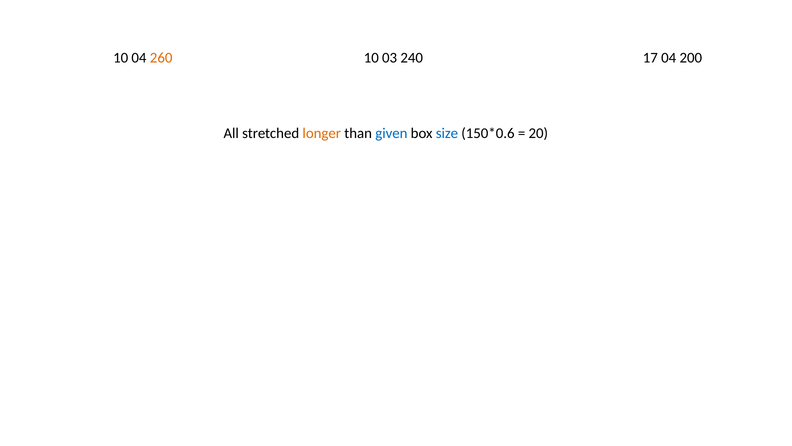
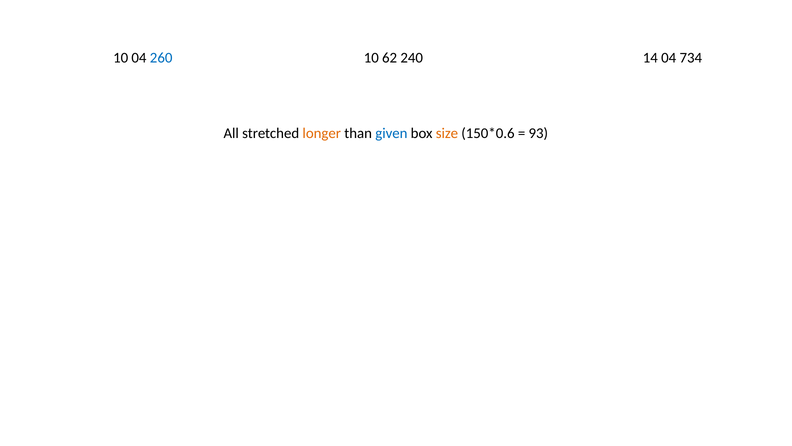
260 colour: orange -> blue
03: 03 -> 62
17: 17 -> 14
200: 200 -> 734
size colour: blue -> orange
20: 20 -> 93
